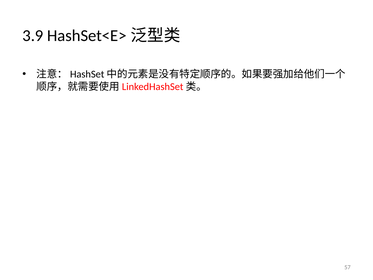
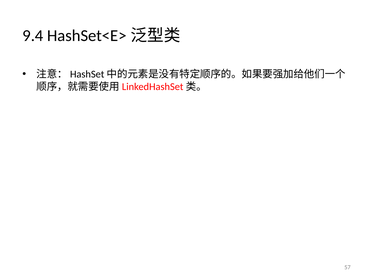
3.9: 3.9 -> 9.4
